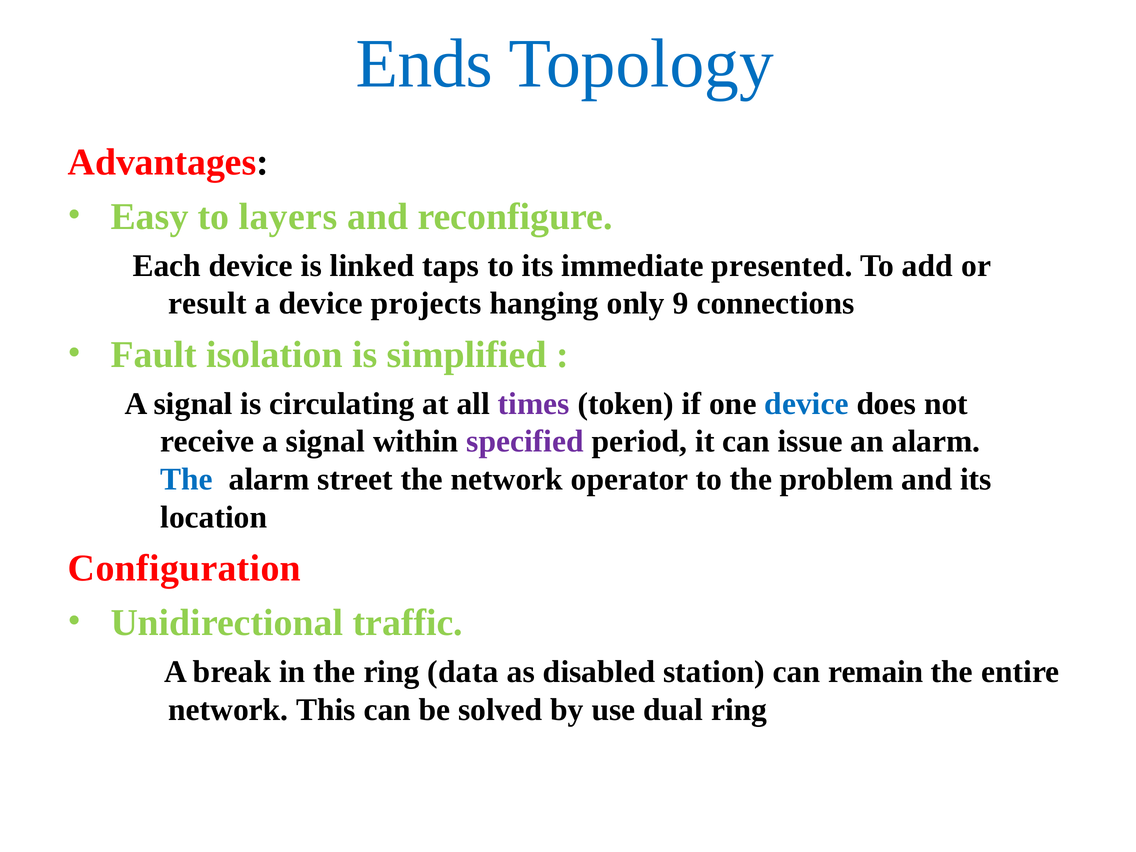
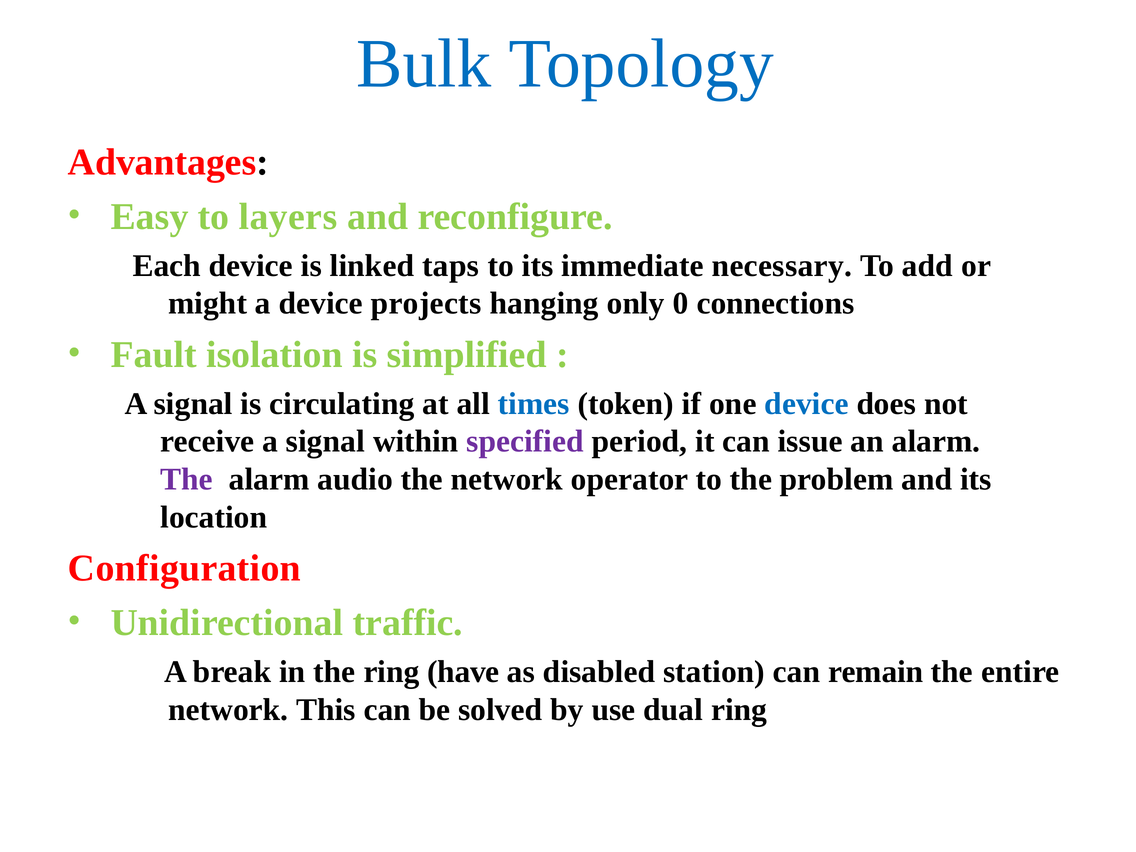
Ends: Ends -> Bulk
presented: presented -> necessary
result: result -> might
9: 9 -> 0
times colour: purple -> blue
The at (187, 479) colour: blue -> purple
street: street -> audio
data: data -> have
